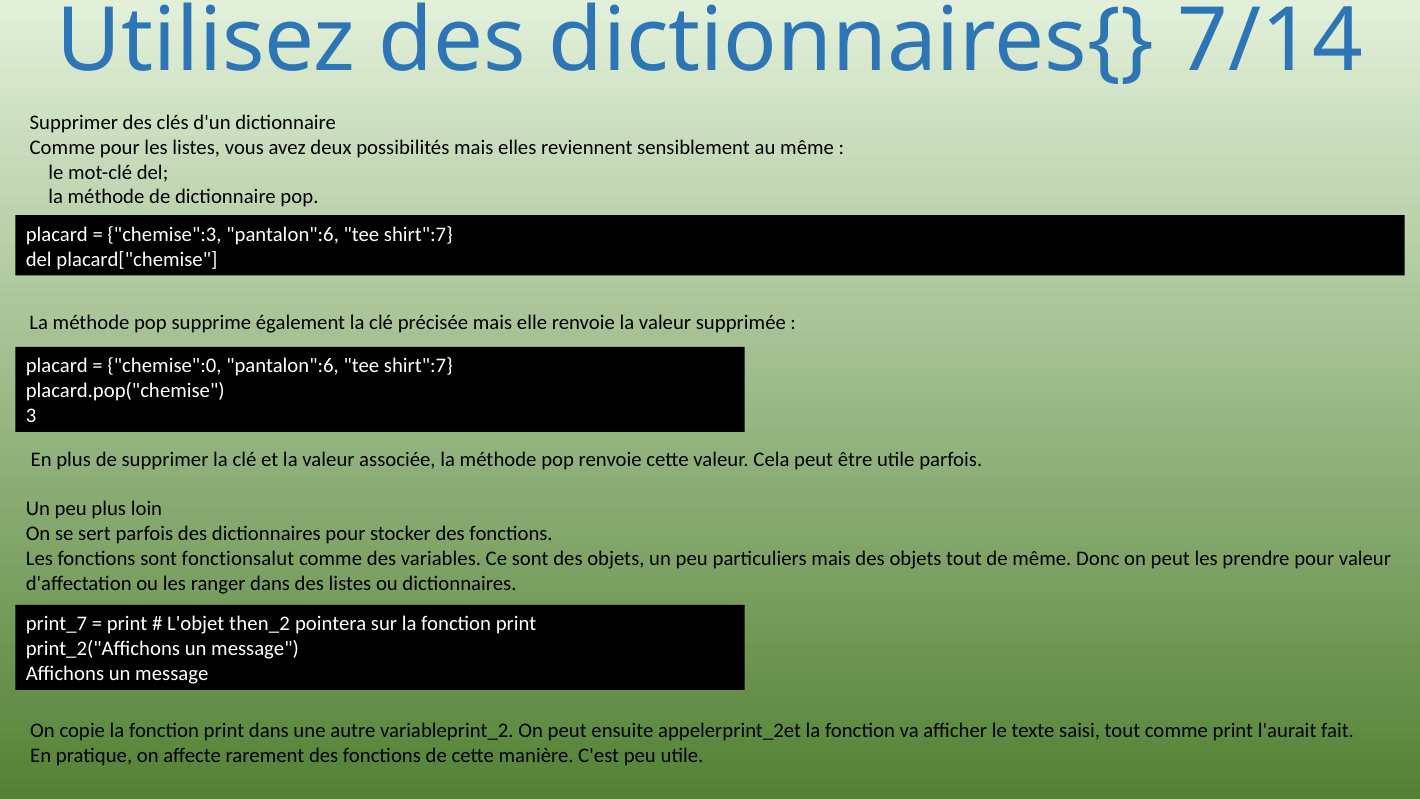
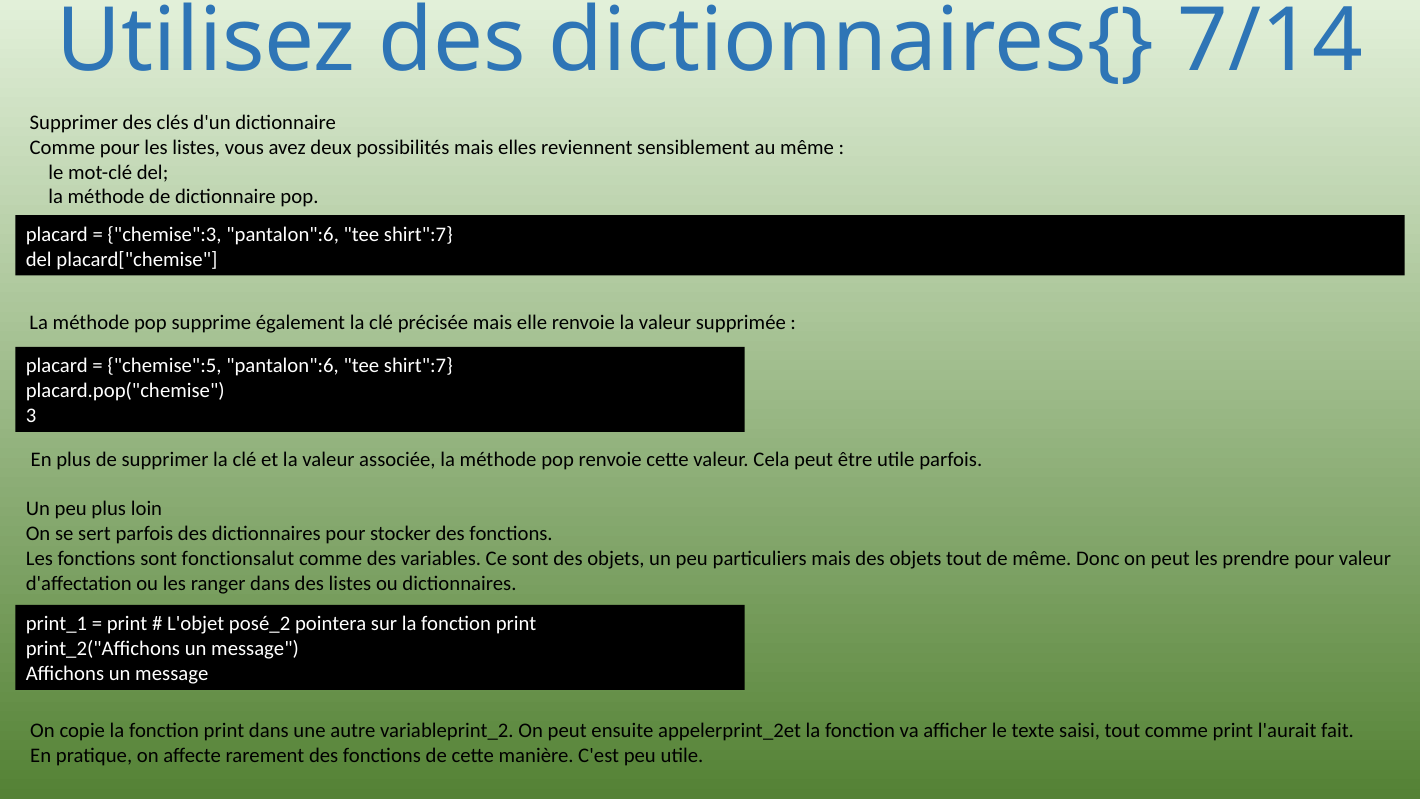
chemise":0: chemise":0 -> chemise":5
print_7: print_7 -> print_1
then_2: then_2 -> posé_2
